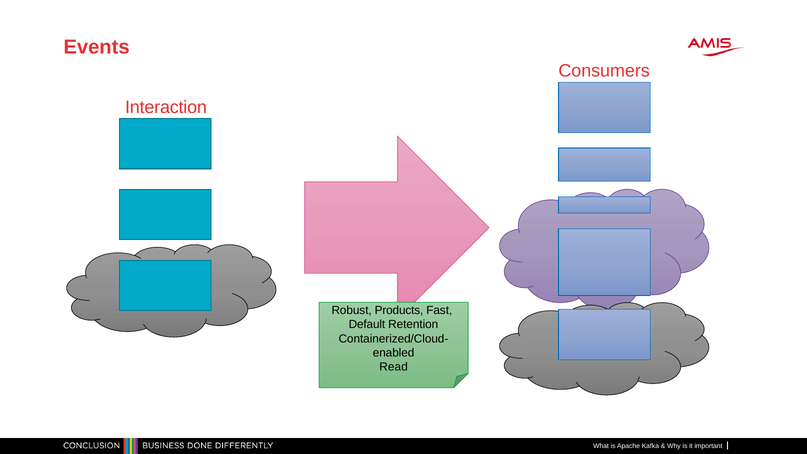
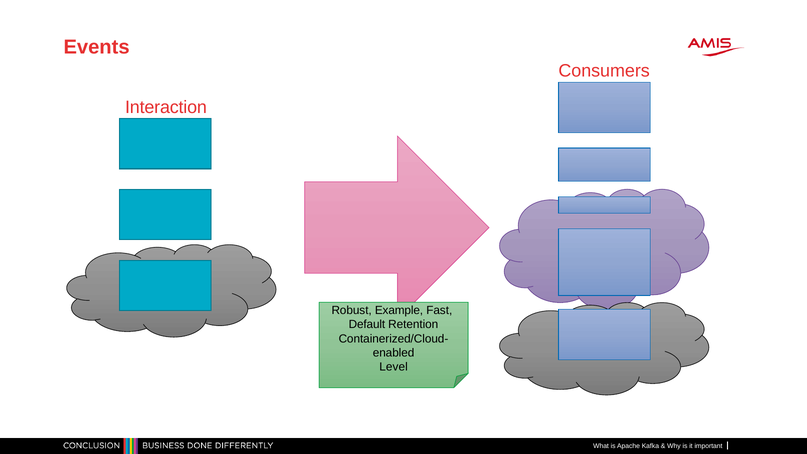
Products: Products -> Example
Read: Read -> Level
